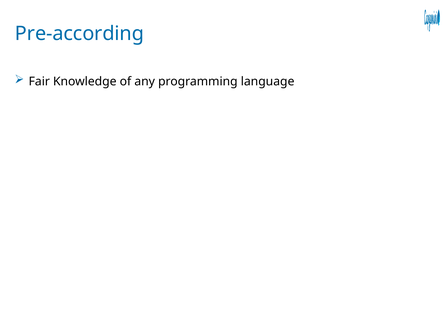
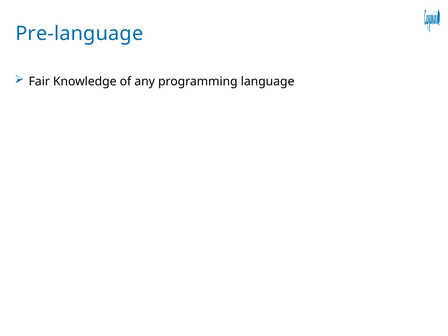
Pre-according: Pre-according -> Pre-language
